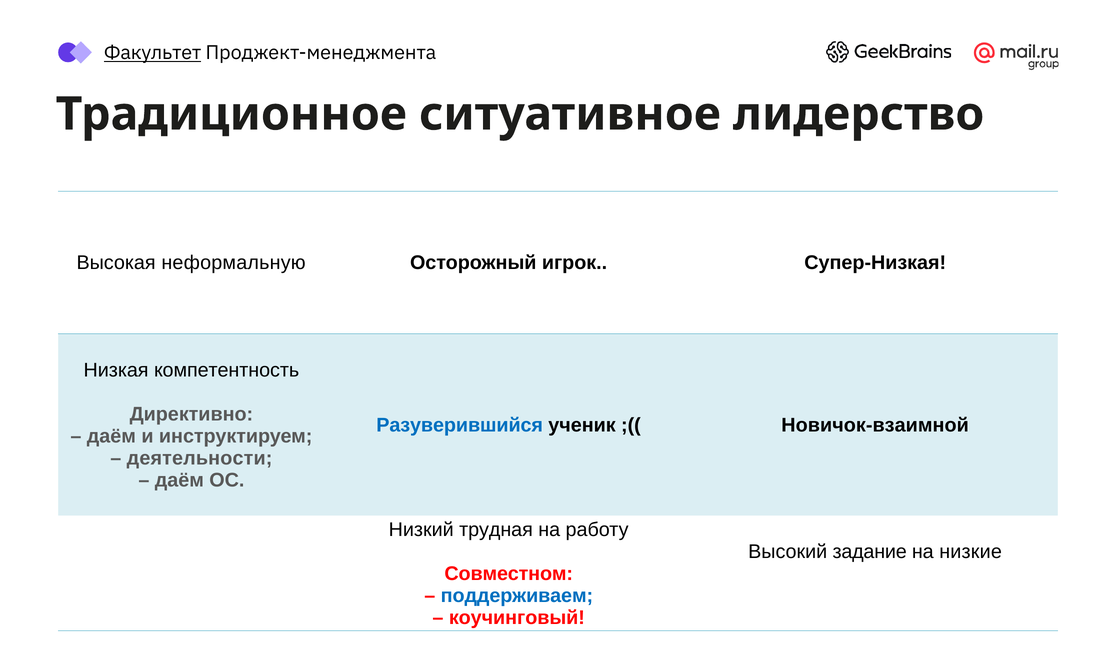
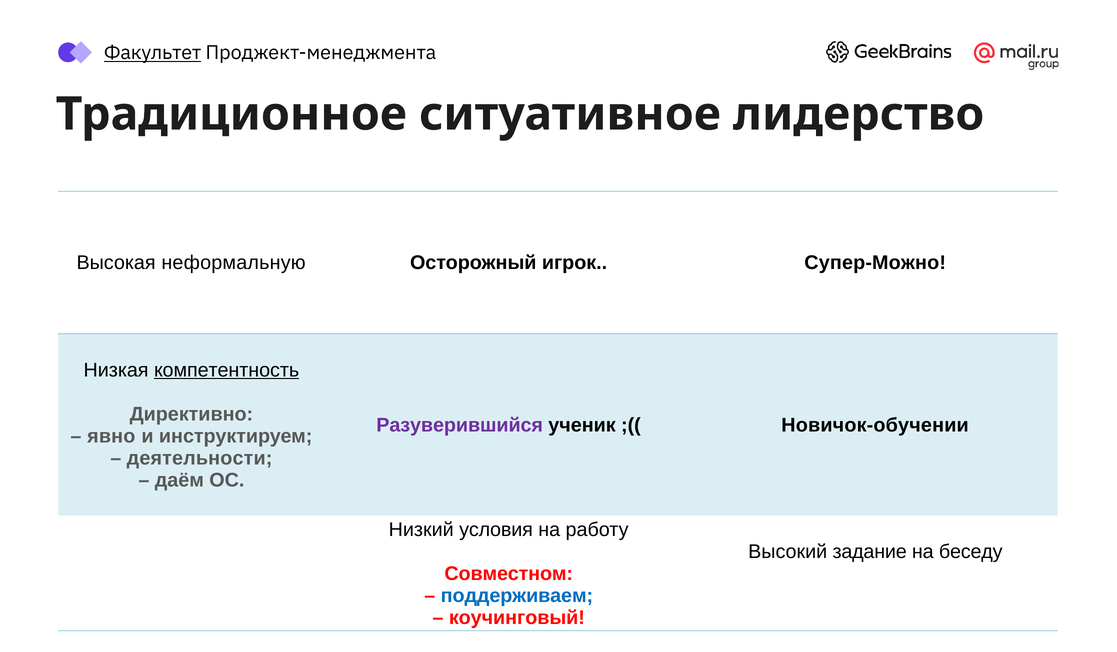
Супер-Низкая: Супер-Низкая -> Супер-Можно
компетентность underline: none -> present
Разуверившийся colour: blue -> purple
Новичок-взаимной: Новичок-взаимной -> Новичок-обучении
даём at (111, 436): даём -> явно
трудная: трудная -> условия
низкие: низкие -> беседу
